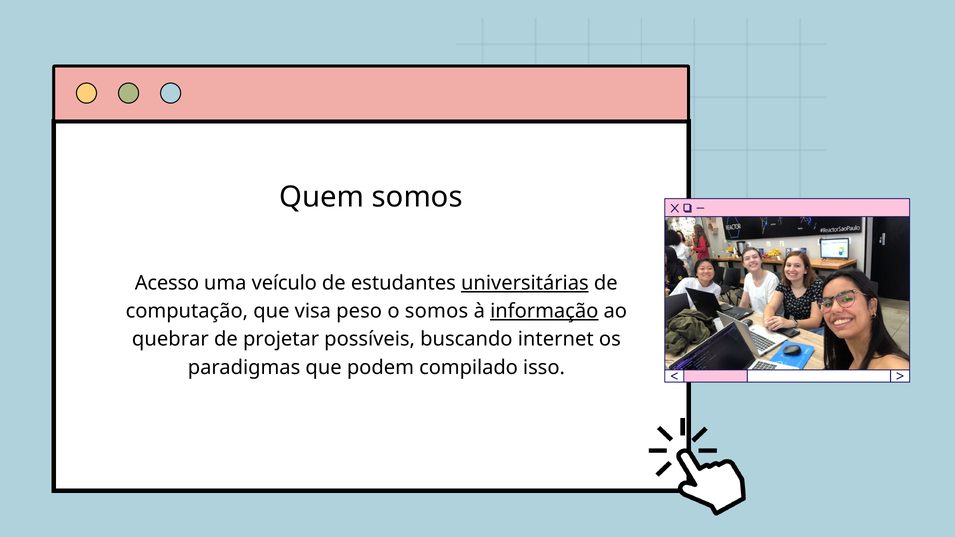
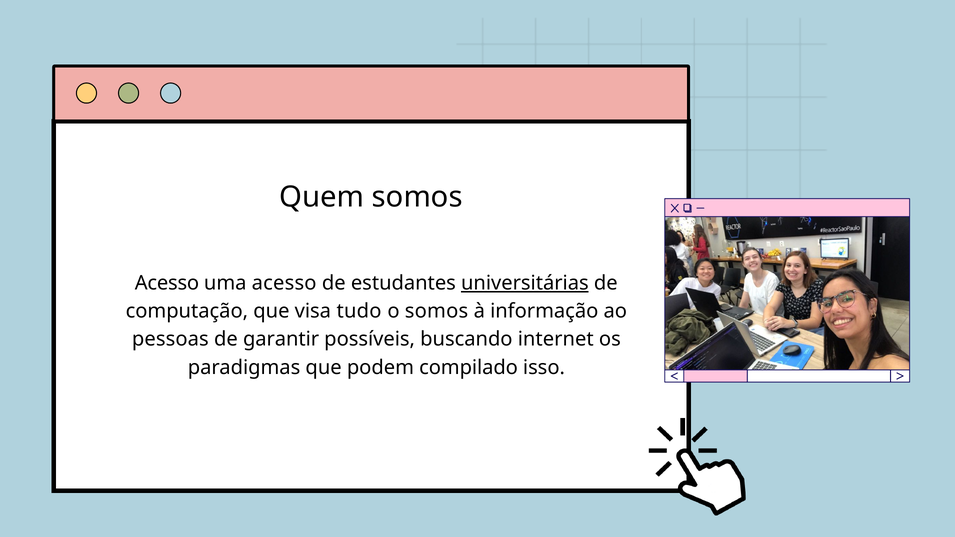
uma veículo: veículo -> acesso
peso: peso -> tudo
informação underline: present -> none
quebrar: quebrar -> pessoas
projetar: projetar -> garantir
